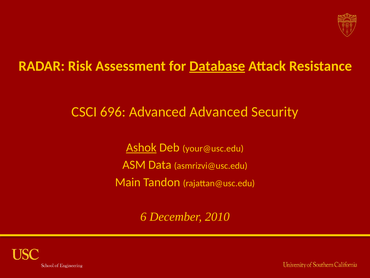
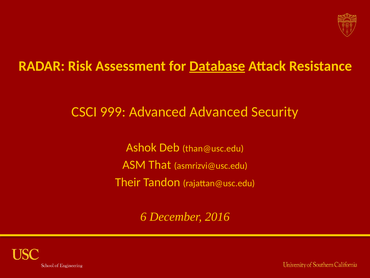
696: 696 -> 999
Ashok underline: present -> none
your@usc.edu: your@usc.edu -> than@usc.edu
Data: Data -> That
Main: Main -> Their
2010: 2010 -> 2016
